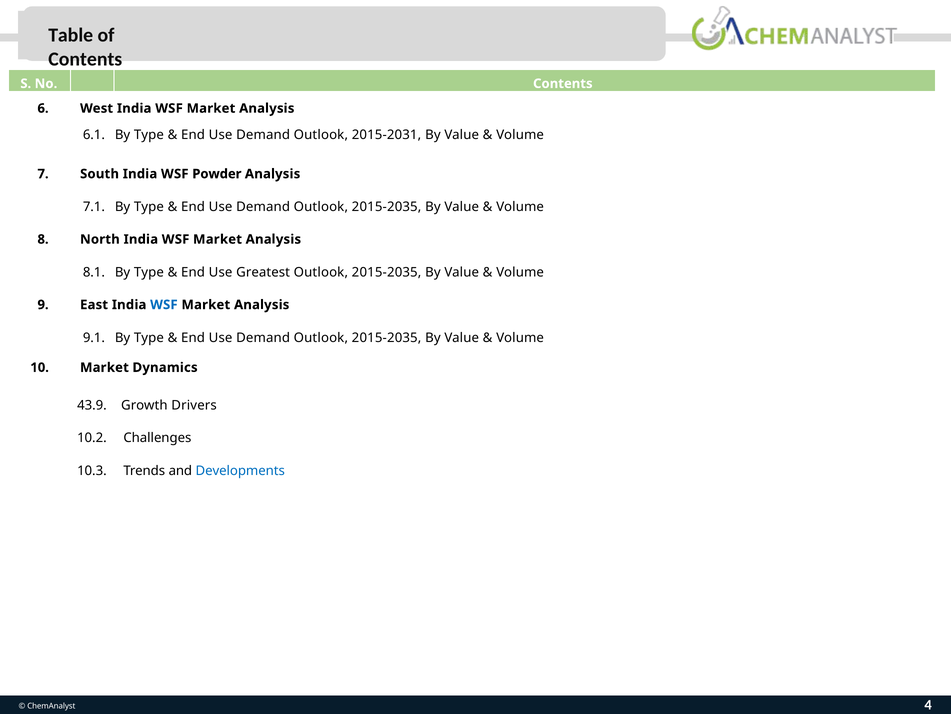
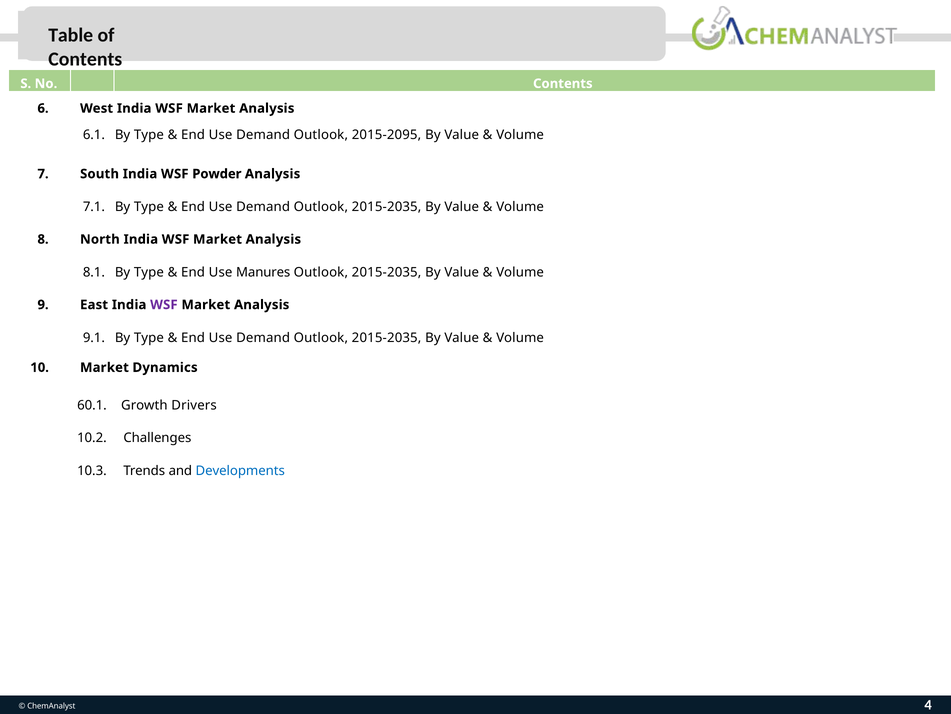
2015-2031: 2015-2031 -> 2015-2095
Greatest: Greatest -> Manures
WSF at (164, 304) colour: blue -> purple
43.9: 43.9 -> 60.1
